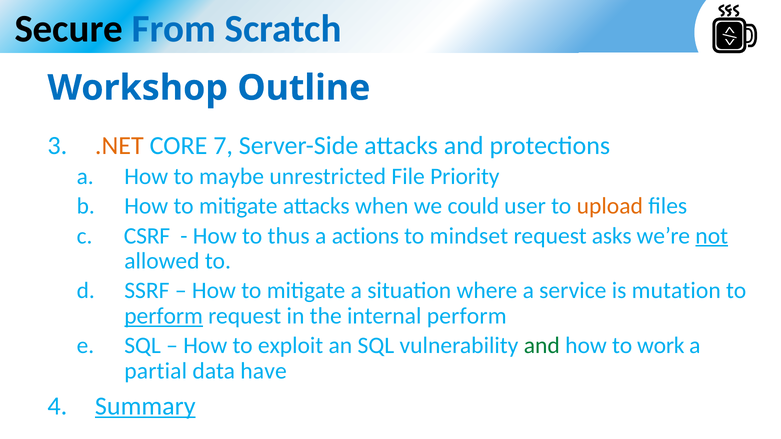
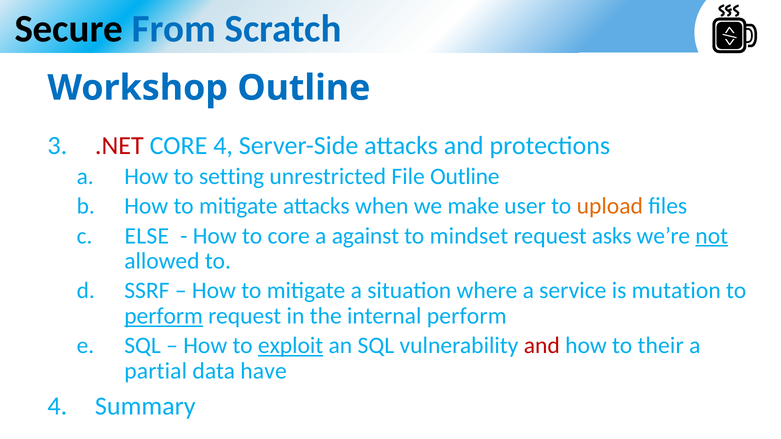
.NET colour: orange -> red
CORE 7: 7 -> 4
maybe: maybe -> setting
File Priority: Priority -> Outline
could: could -> make
CSRF: CSRF -> ELSE
to thus: thus -> core
actions: actions -> against
exploit underline: none -> present
and at (542, 346) colour: green -> red
work: work -> their
Summary underline: present -> none
